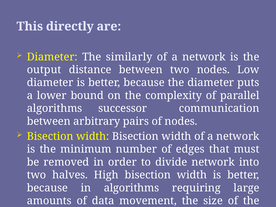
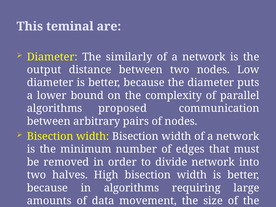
directly: directly -> teminal
successor: successor -> proposed
